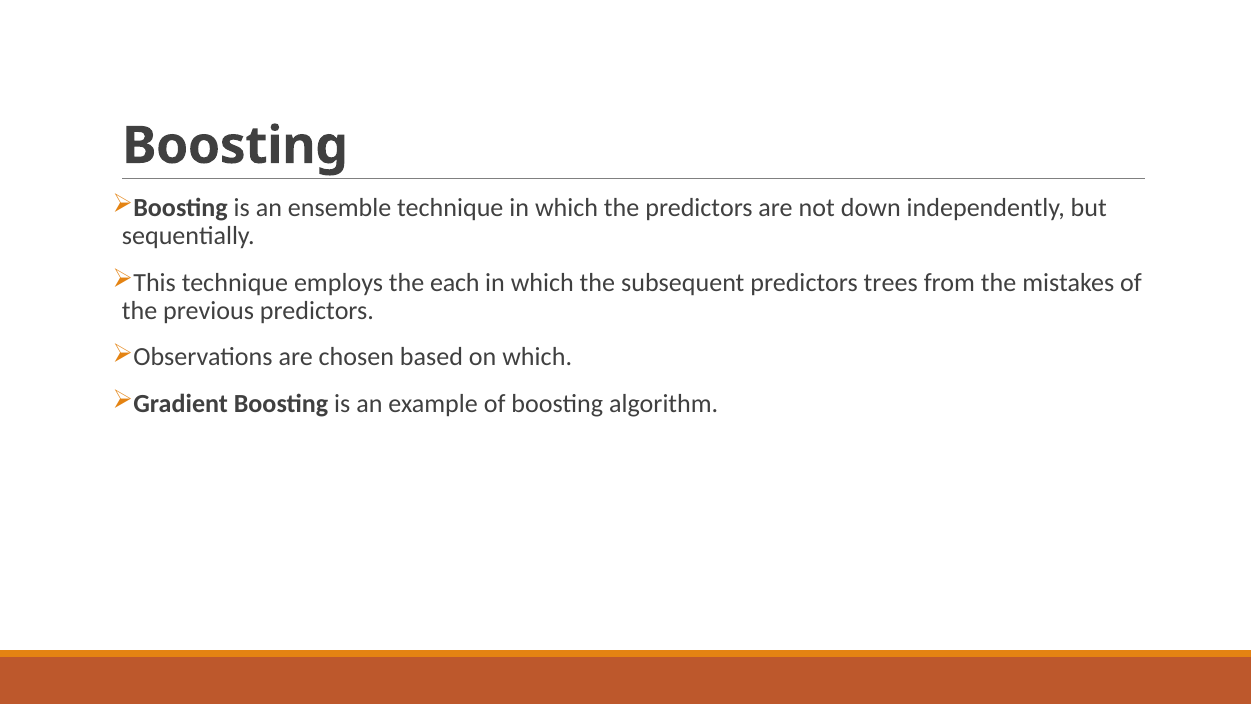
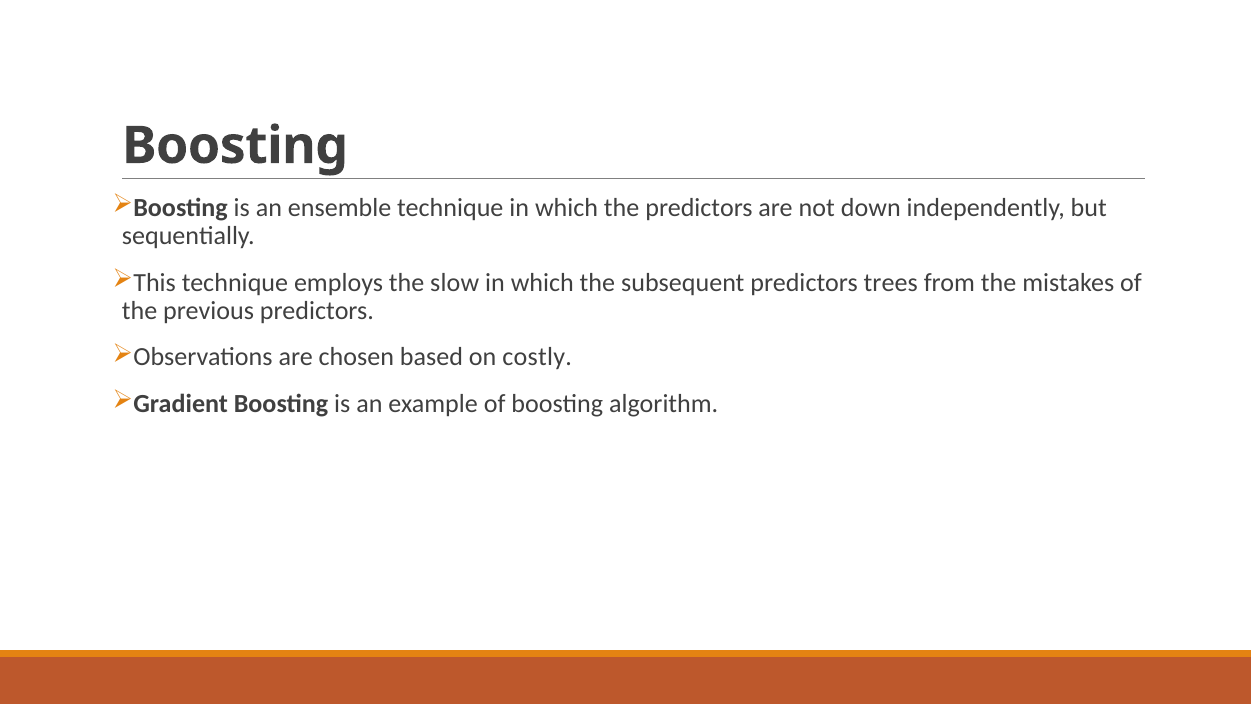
each: each -> slow
on which: which -> costly
